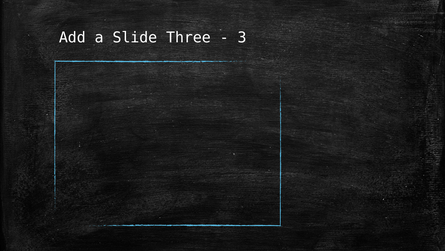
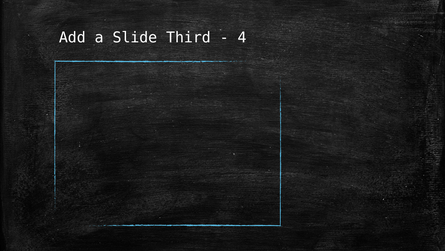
Three: Three -> Third
3: 3 -> 4
